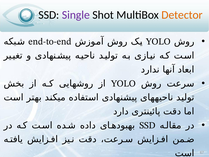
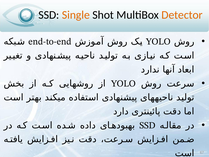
Single colour: purple -> orange
